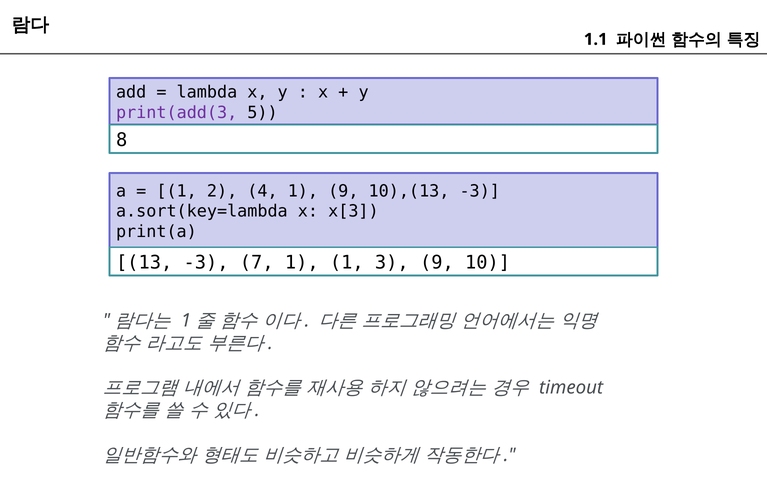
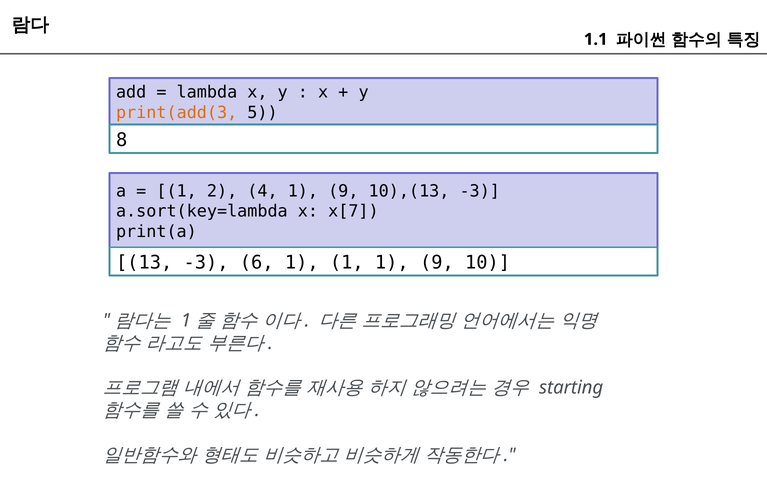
print(add(3 colour: purple -> orange
x[3: x[3 -> x[7
7: 7 -> 6
1 1 3: 3 -> 1
timeout: timeout -> starting
